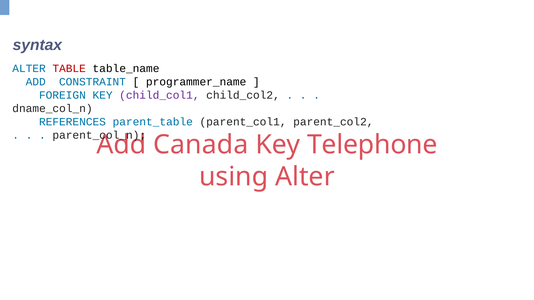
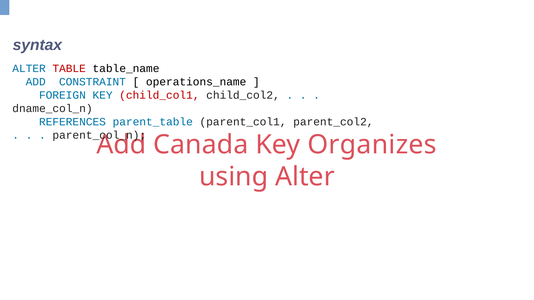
programmer_name: programmer_name -> operations_name
child_col1 colour: purple -> red
Telephone: Telephone -> Organizes
